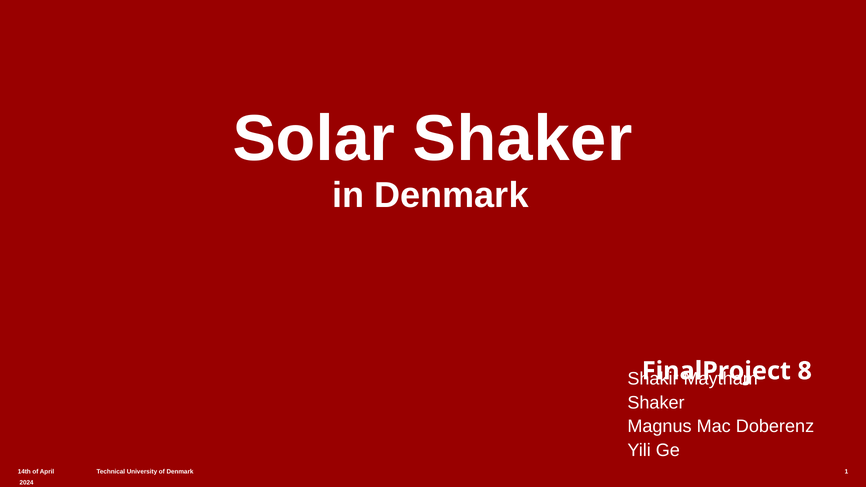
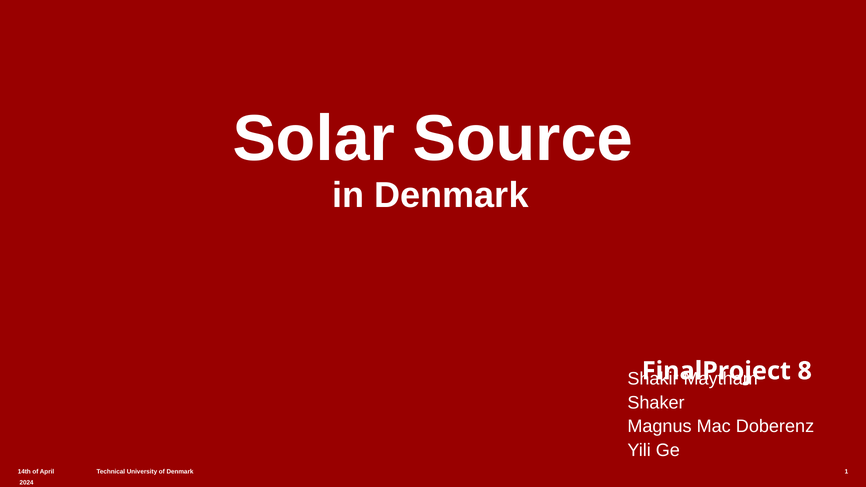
Solar Shaker: Shaker -> Source
